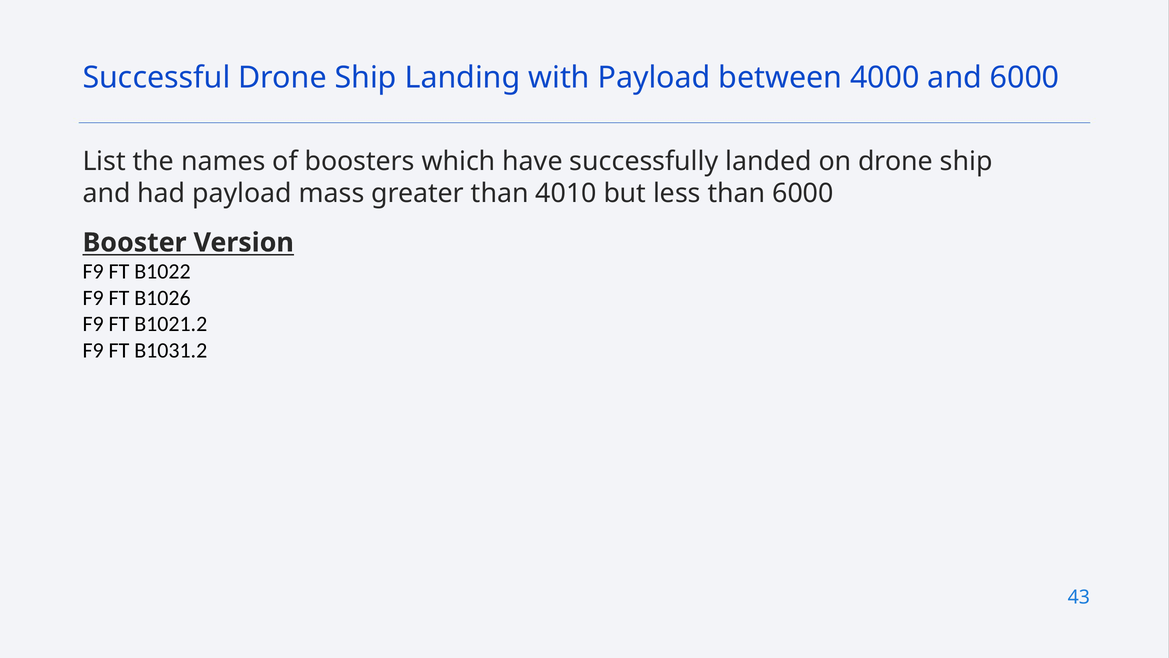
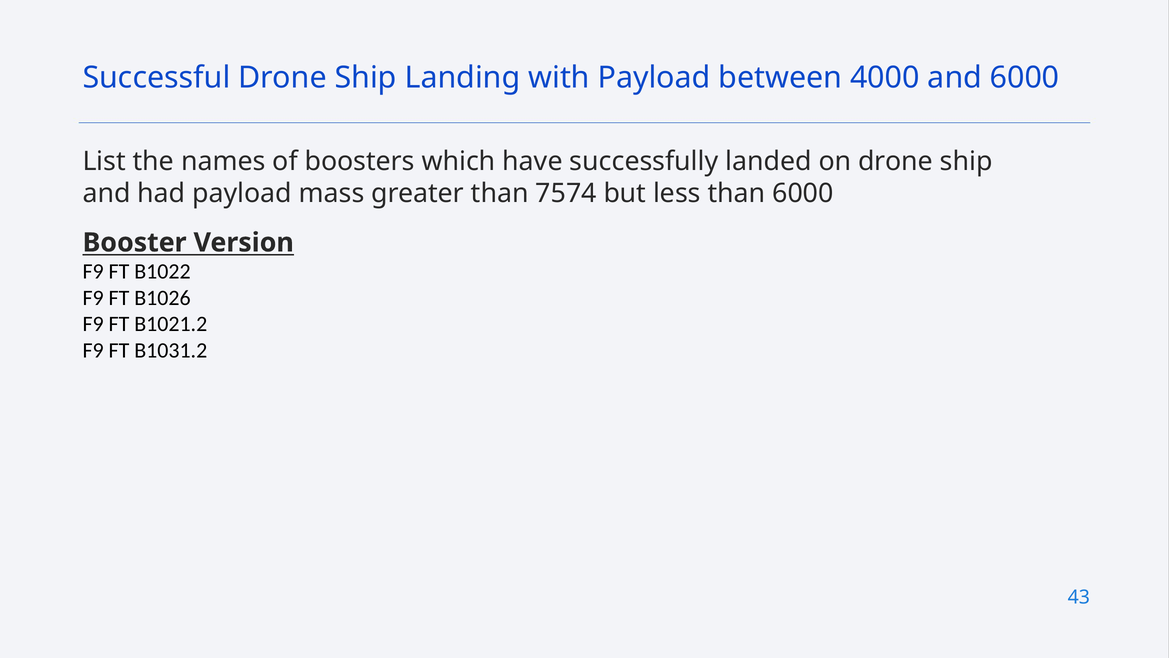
4010: 4010 -> 7574
